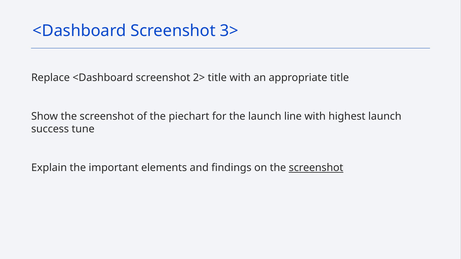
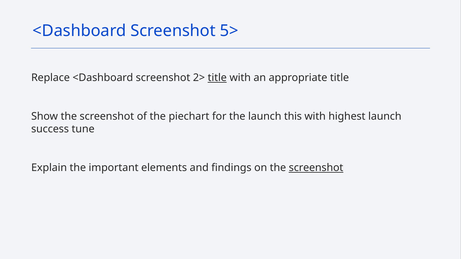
3>: 3> -> 5>
title at (217, 78) underline: none -> present
line: line -> this
